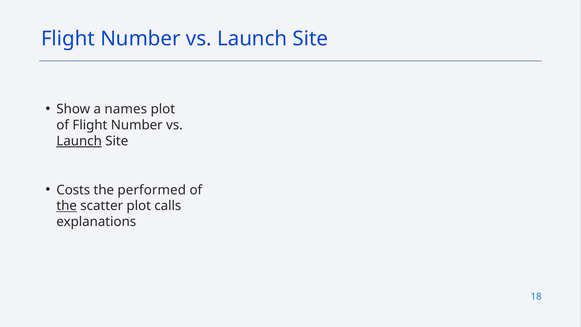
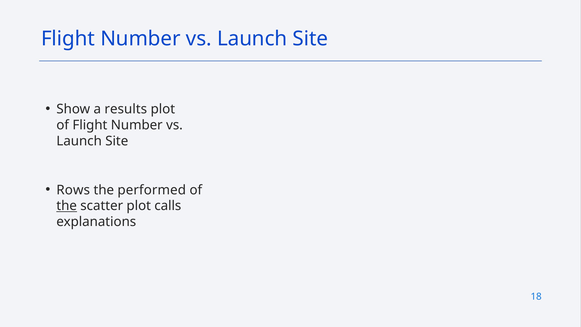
names: names -> results
Launch at (79, 141) underline: present -> none
Costs: Costs -> Rows
